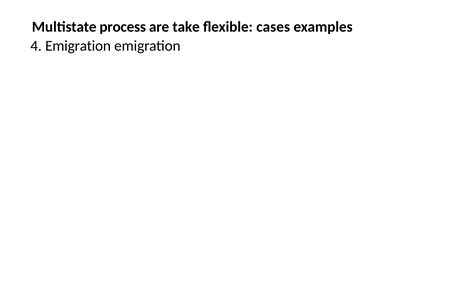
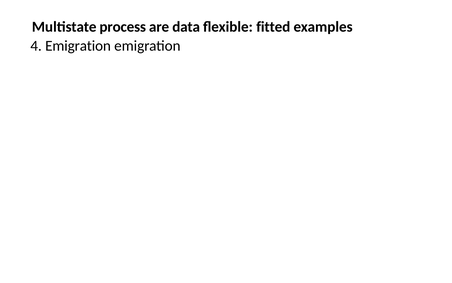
take: take -> data
cases: cases -> fitted
